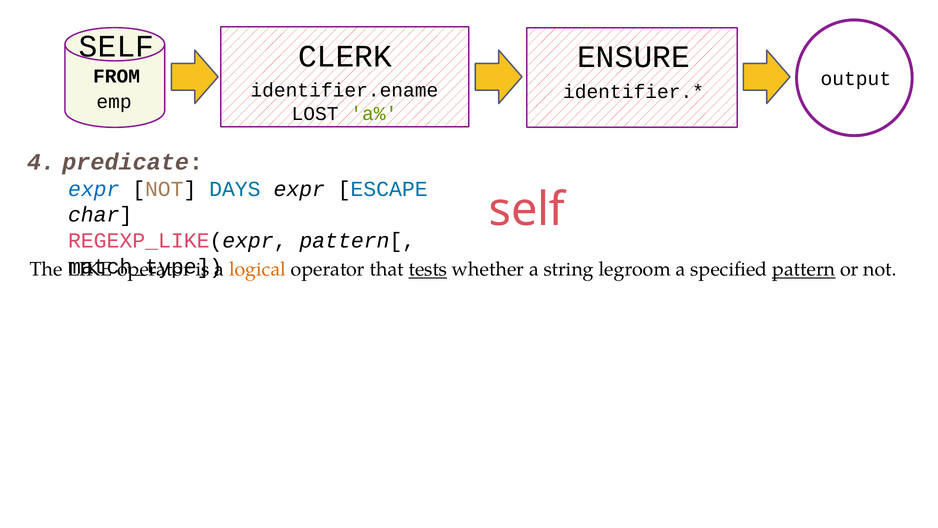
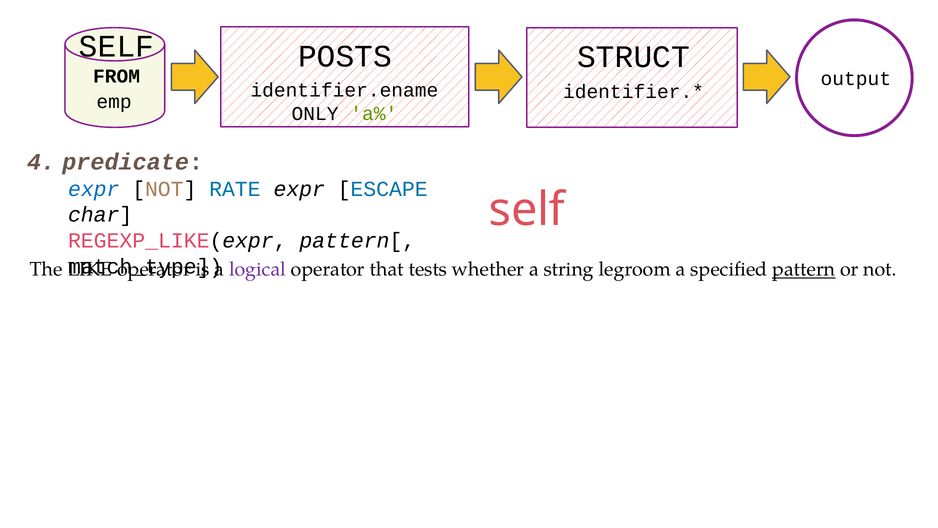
CLERK: CLERK -> POSTS
ENSURE: ENSURE -> STRUCT
LOST: LOST -> ONLY
DAYS: DAYS -> RATE
logical colour: orange -> purple
tests underline: present -> none
